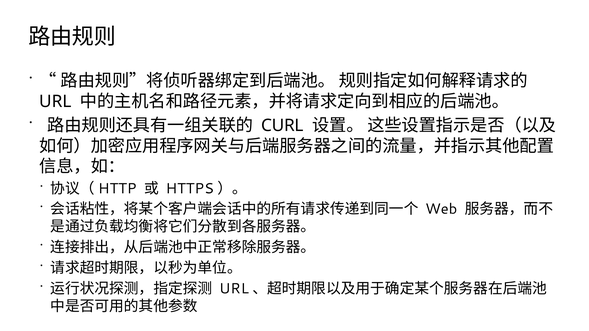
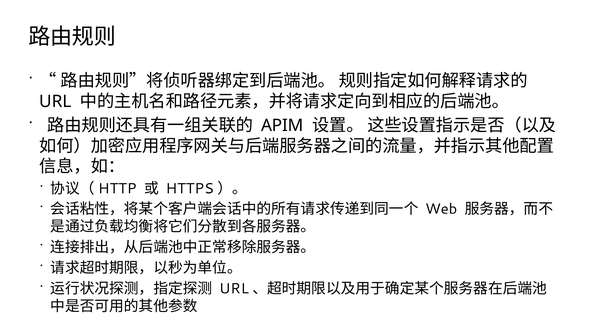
CURL: CURL -> APIM
